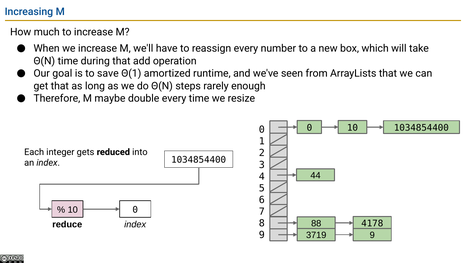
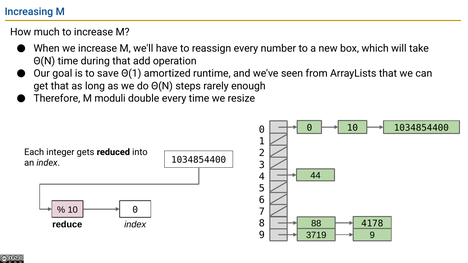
maybe: maybe -> moduli
